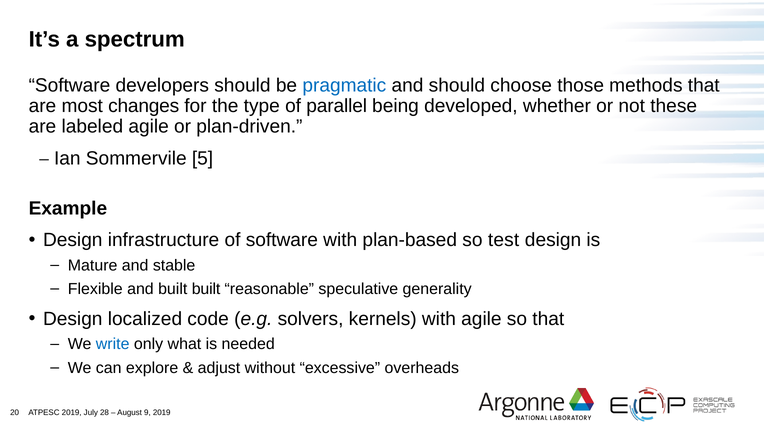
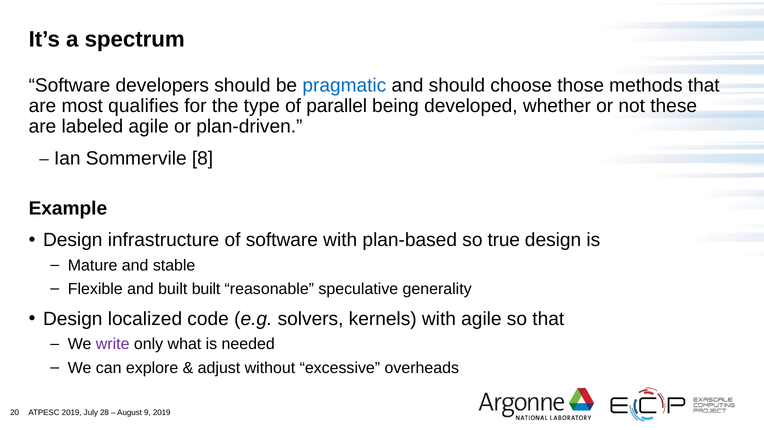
changes: changes -> qualifies
5: 5 -> 8
test: test -> true
write colour: blue -> purple
